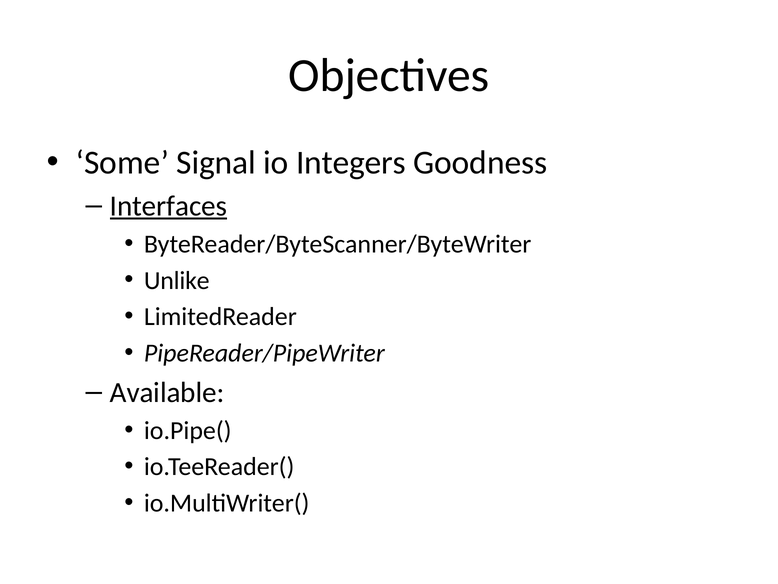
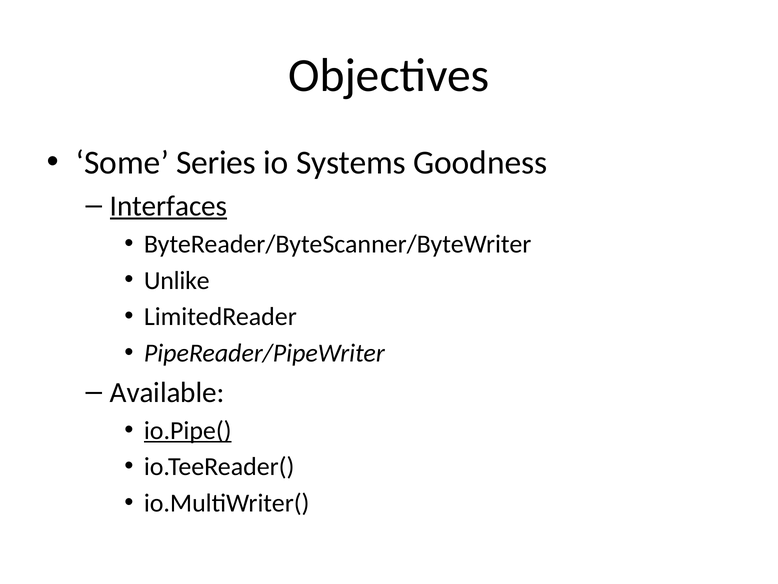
Signal: Signal -> Series
Integers: Integers -> Systems
io.Pipe( underline: none -> present
